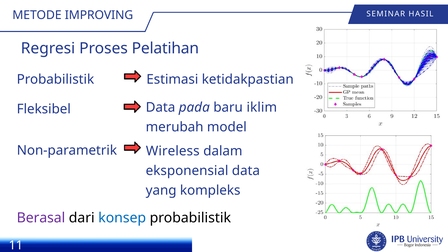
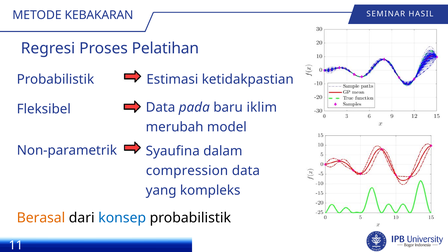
IMPROVING: IMPROVING -> KEBAKARAN
Wireless: Wireless -> Syaufina
eksponensial: eksponensial -> compression
Berasal colour: purple -> orange
